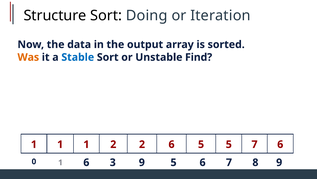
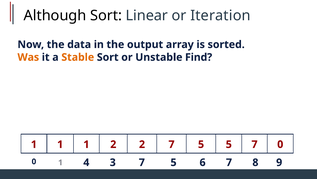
Structure: Structure -> Although
Doing: Doing -> Linear
Stable colour: blue -> orange
2 6: 6 -> 7
7 6: 6 -> 0
1 6: 6 -> 4
3 9: 9 -> 7
